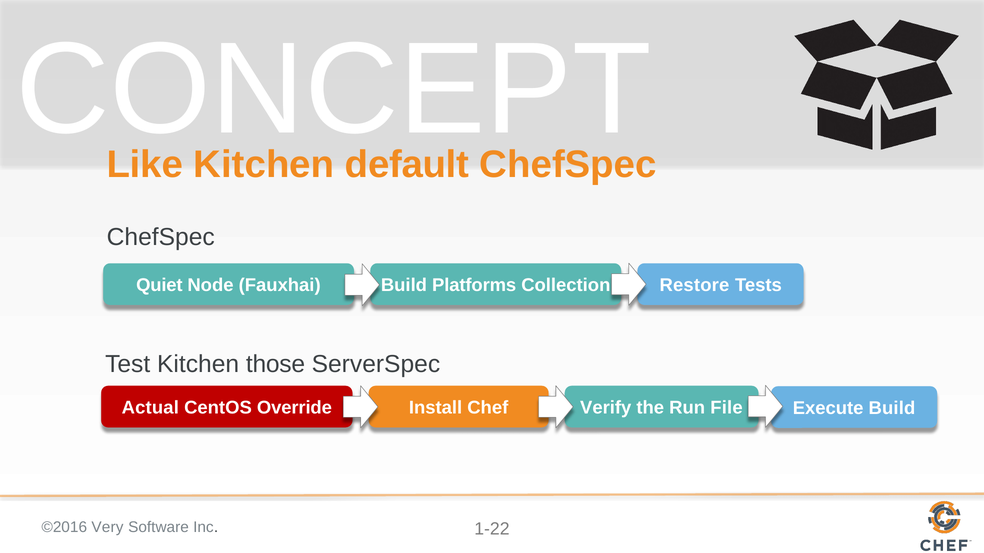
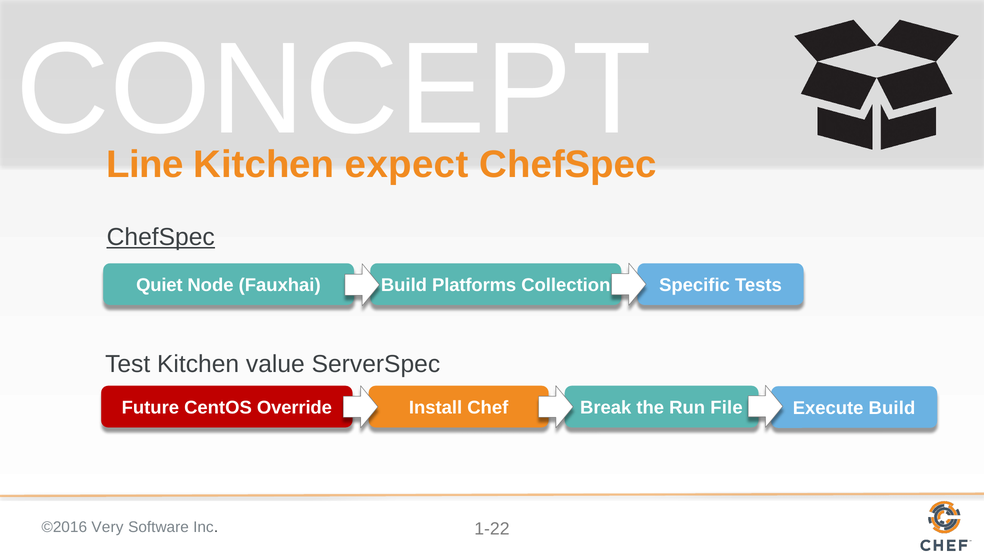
Like: Like -> Line
default: default -> expect
ChefSpec at (161, 237) underline: none -> present
Restore: Restore -> Specific
those: those -> value
Actual: Actual -> Future
Verify: Verify -> Break
